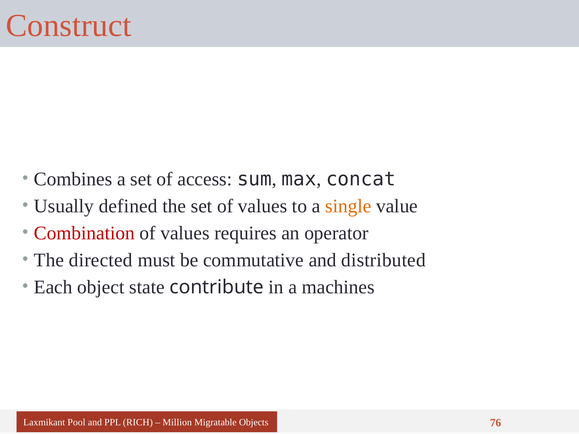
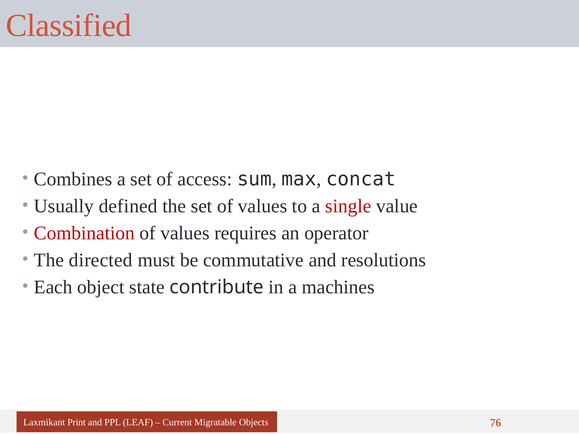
Construct: Construct -> Classified
single colour: orange -> red
distributed: distributed -> resolutions
Pool: Pool -> Print
RICH: RICH -> LEAF
Million: Million -> Current
